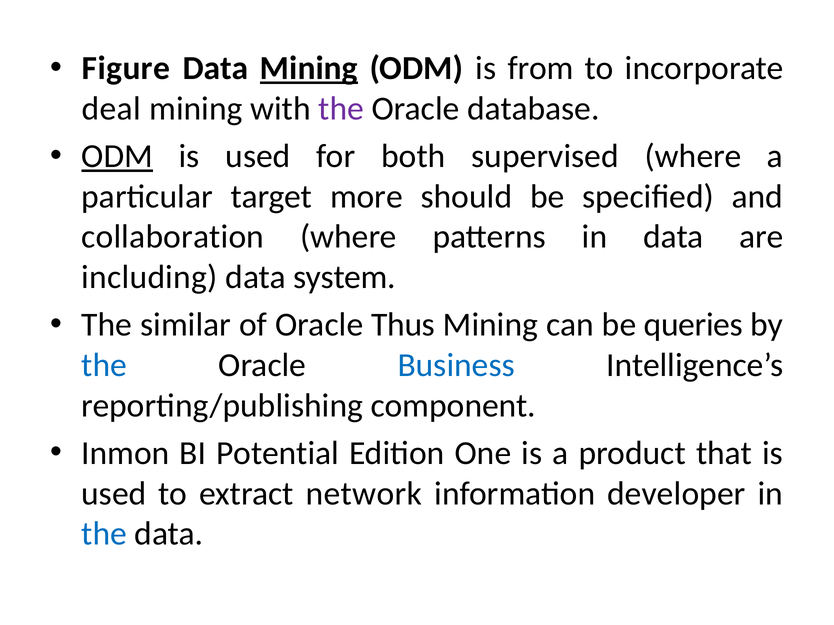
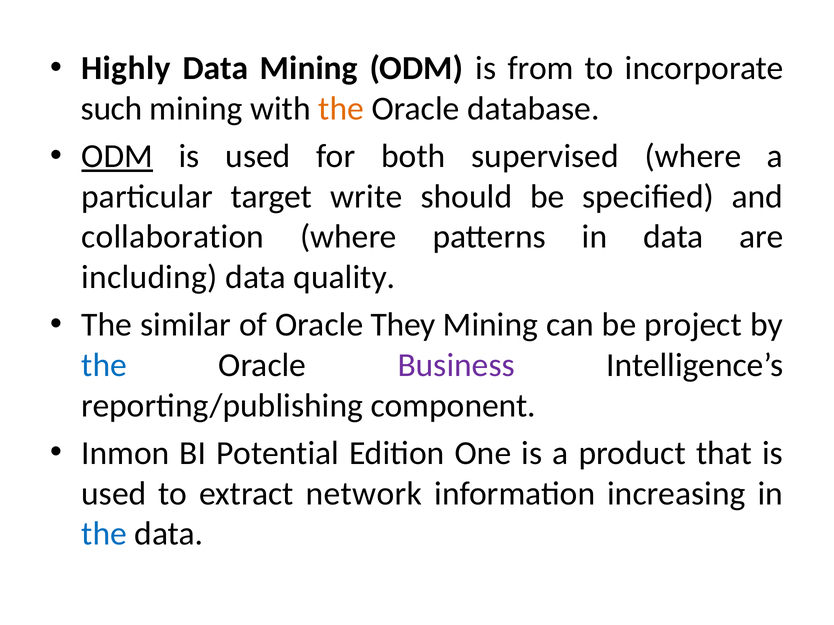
Figure: Figure -> Highly
Mining at (309, 68) underline: present -> none
deal: deal -> such
the at (341, 109) colour: purple -> orange
more: more -> write
system: system -> quality
Thus: Thus -> They
queries: queries -> project
Business colour: blue -> purple
developer: developer -> increasing
